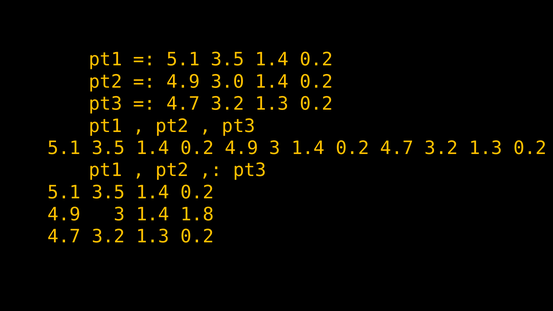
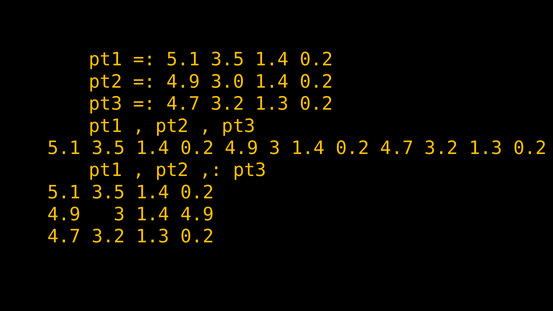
1.4 1.8: 1.8 -> 4.9
